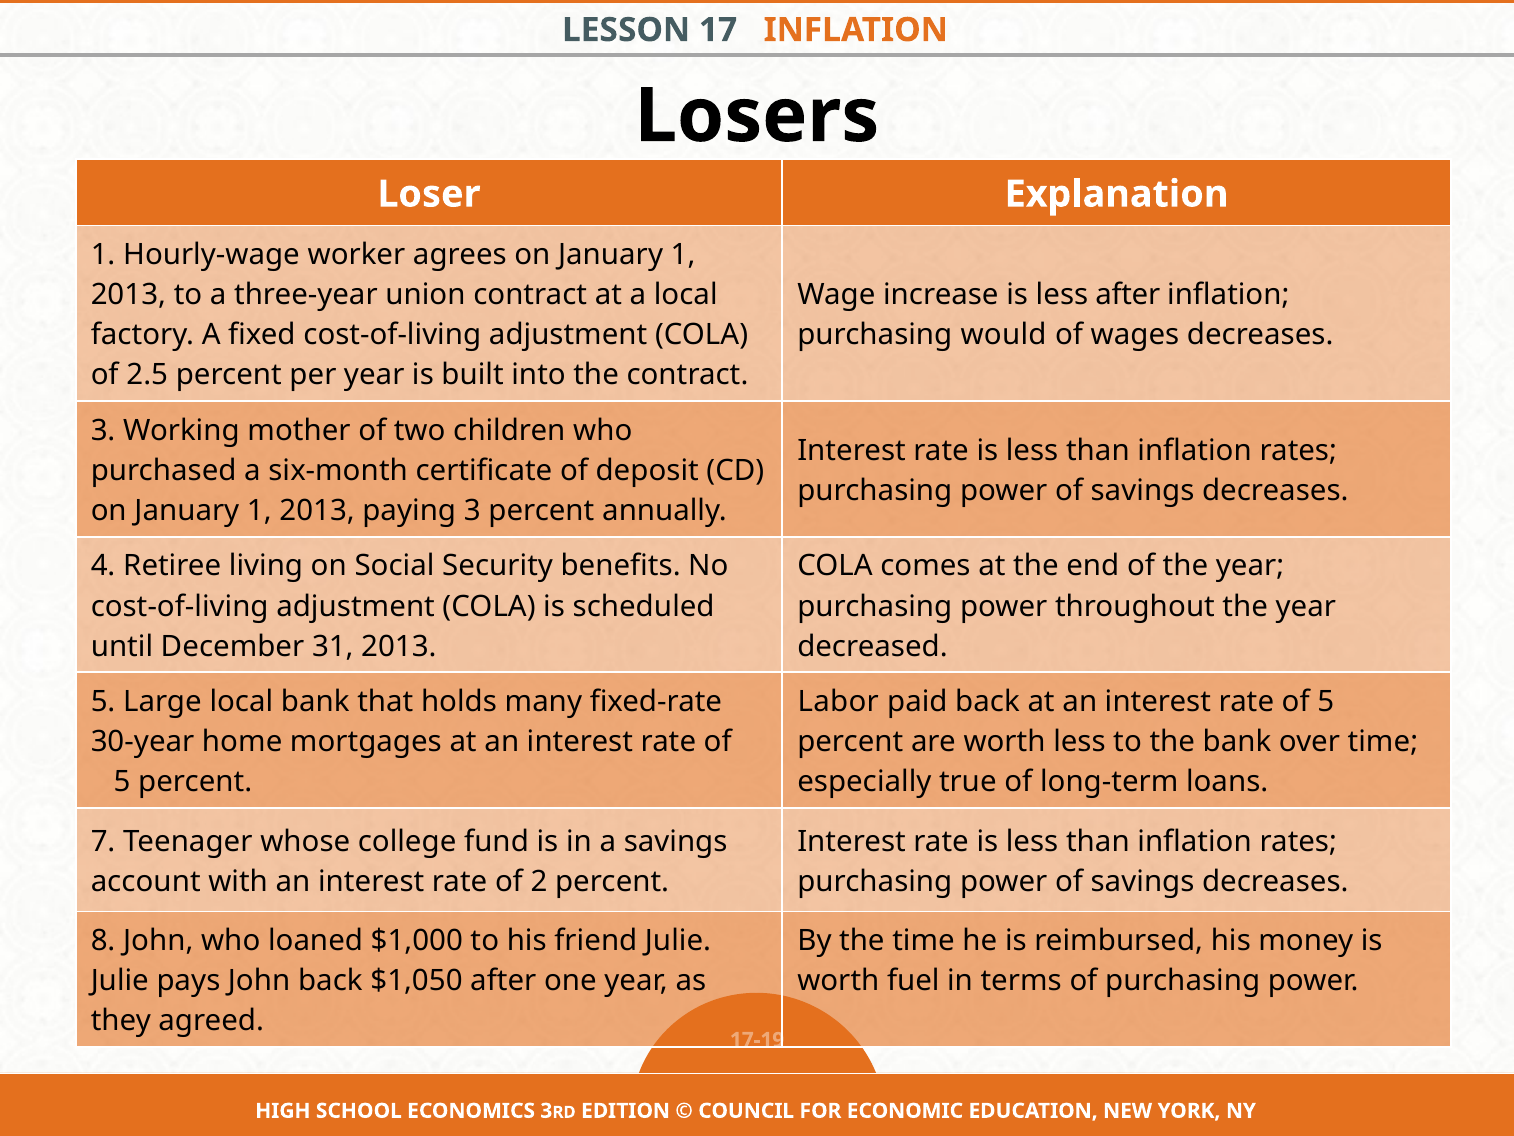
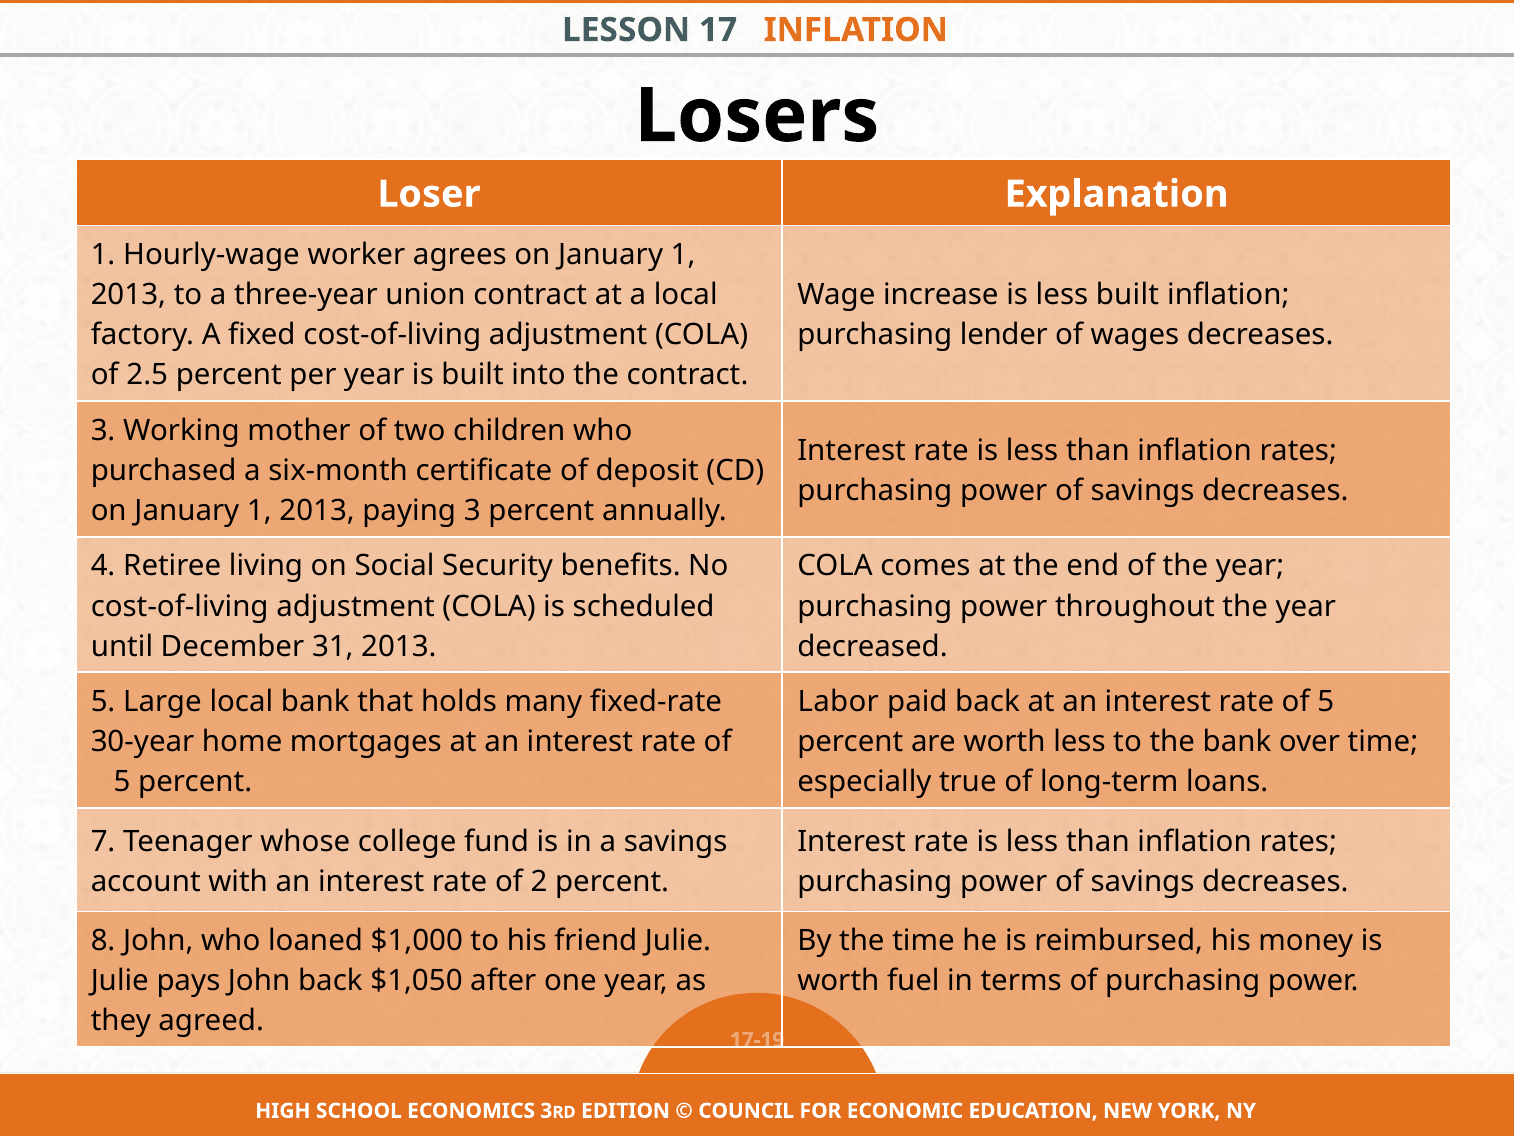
less after: after -> built
would: would -> lender
